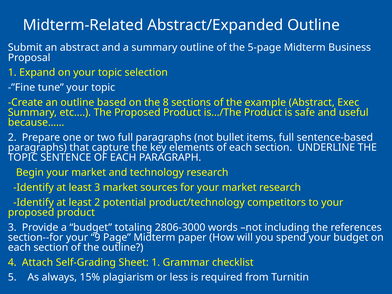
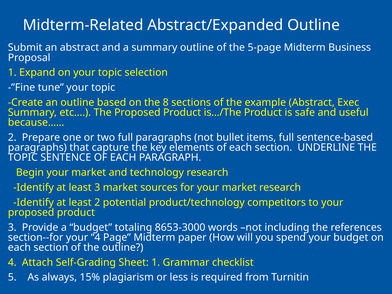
2806-3000: 2806-3000 -> 8653-3000
your 9: 9 -> 4
